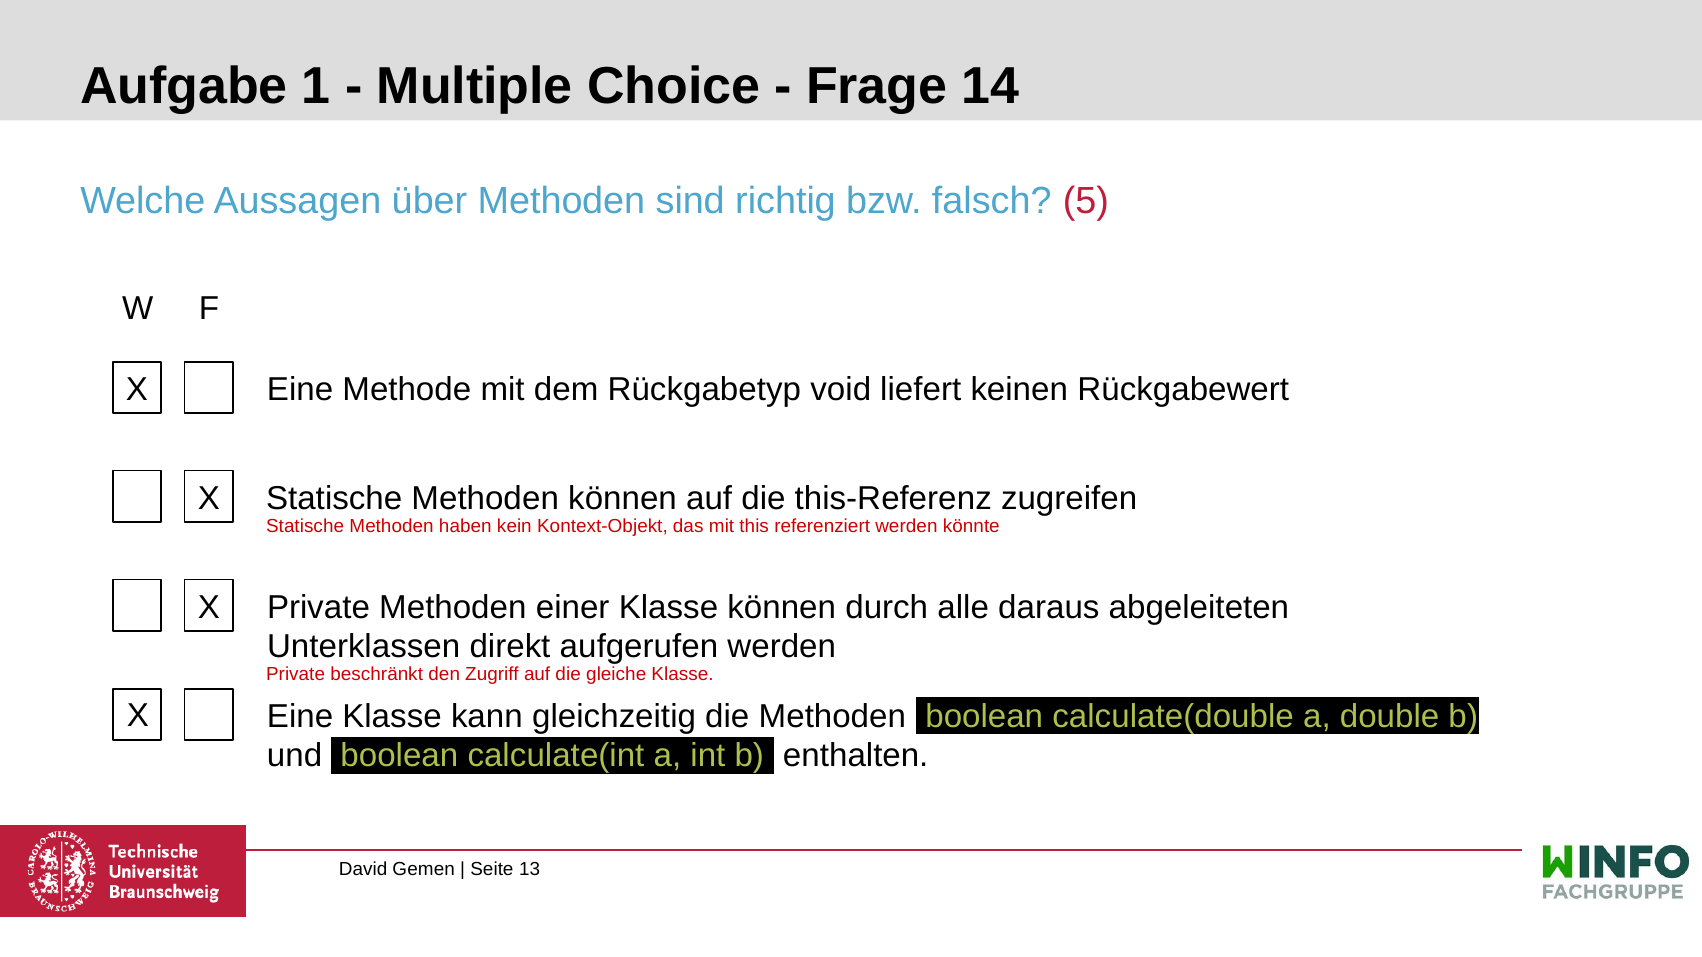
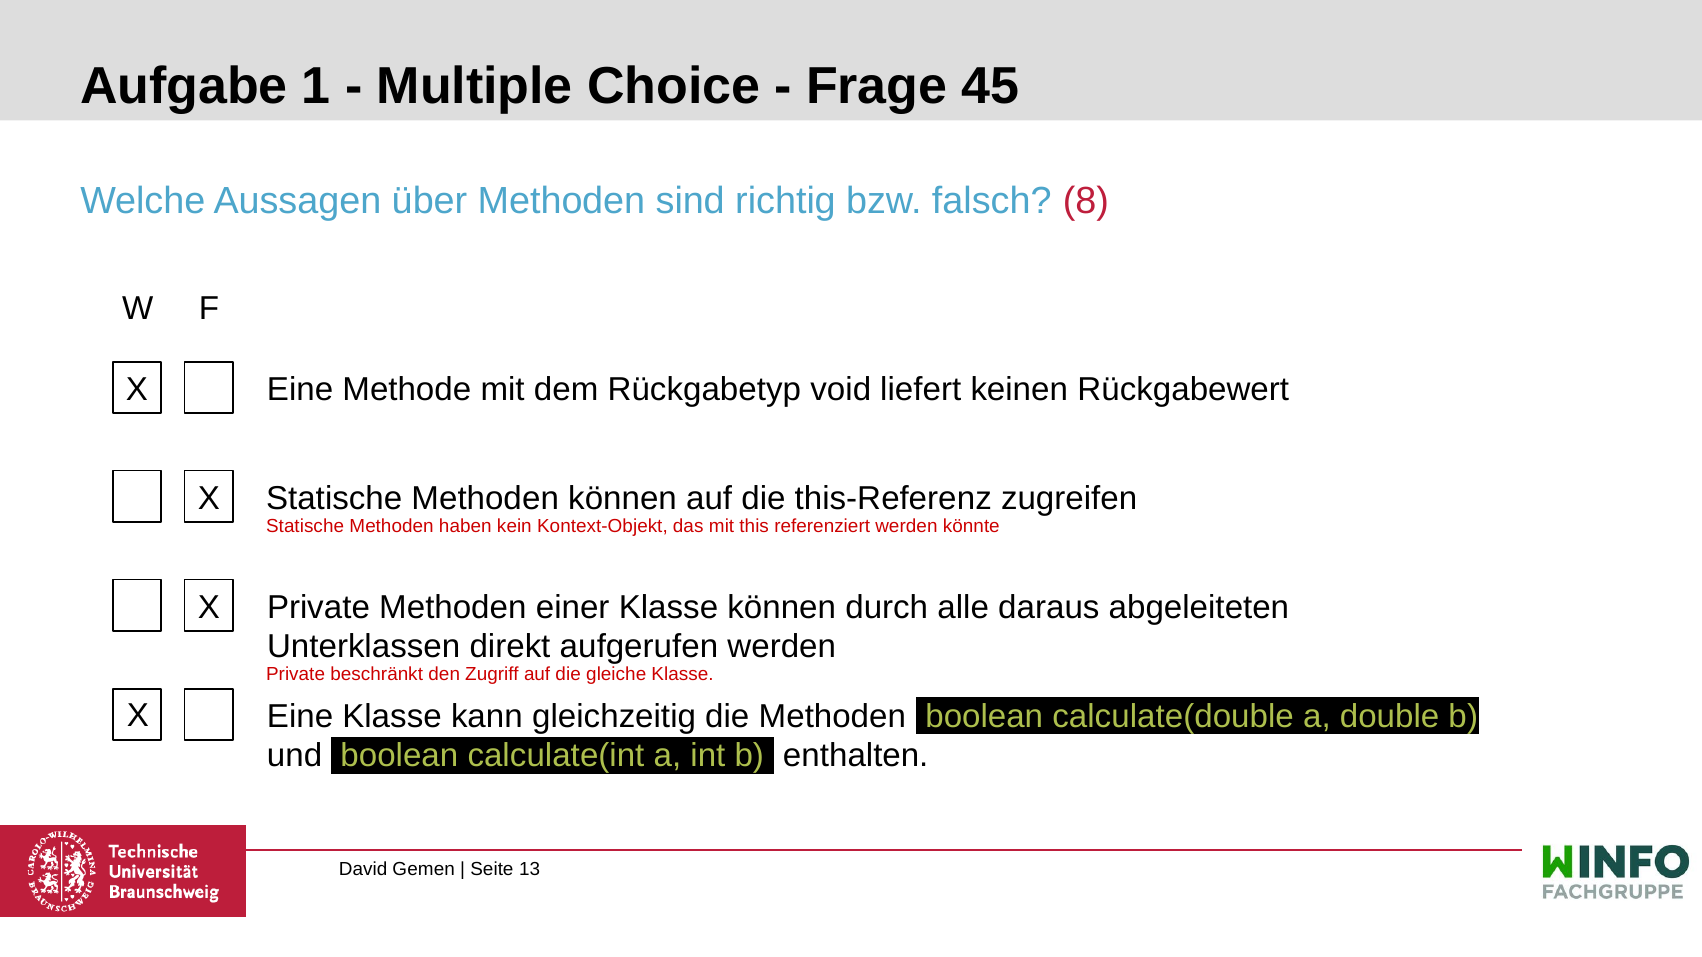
14: 14 -> 45
5: 5 -> 8
